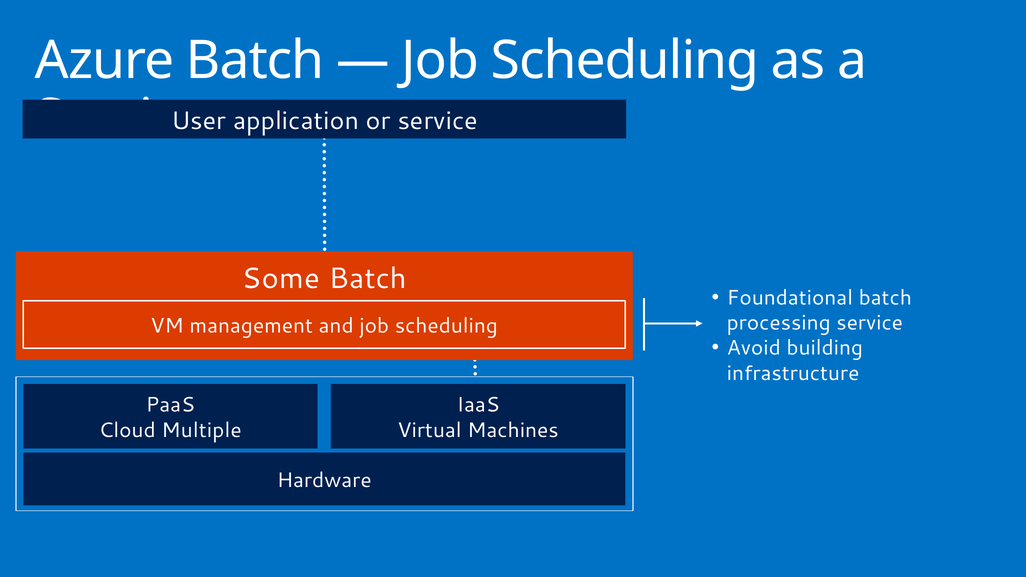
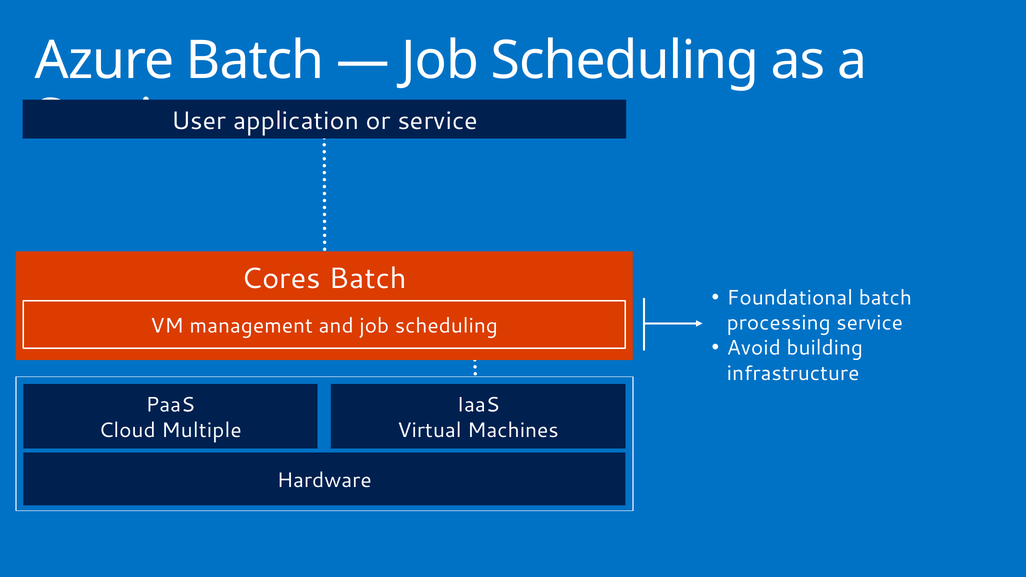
Some: Some -> Cores
